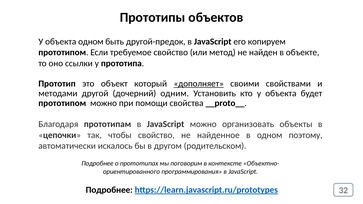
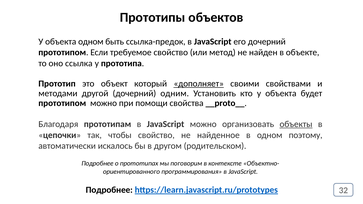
другой-предок: другой-предок -> ссылка-предок
его копируем: копируем -> дочерний
ссылки: ссылки -> ссылка
объекты underline: none -> present
